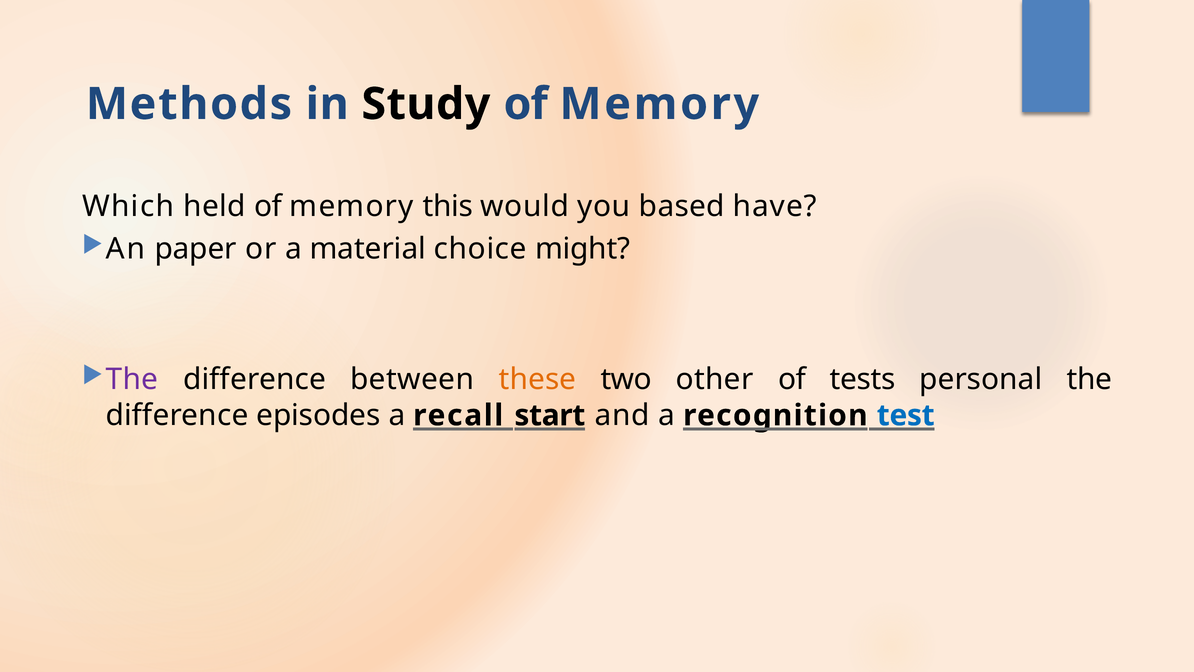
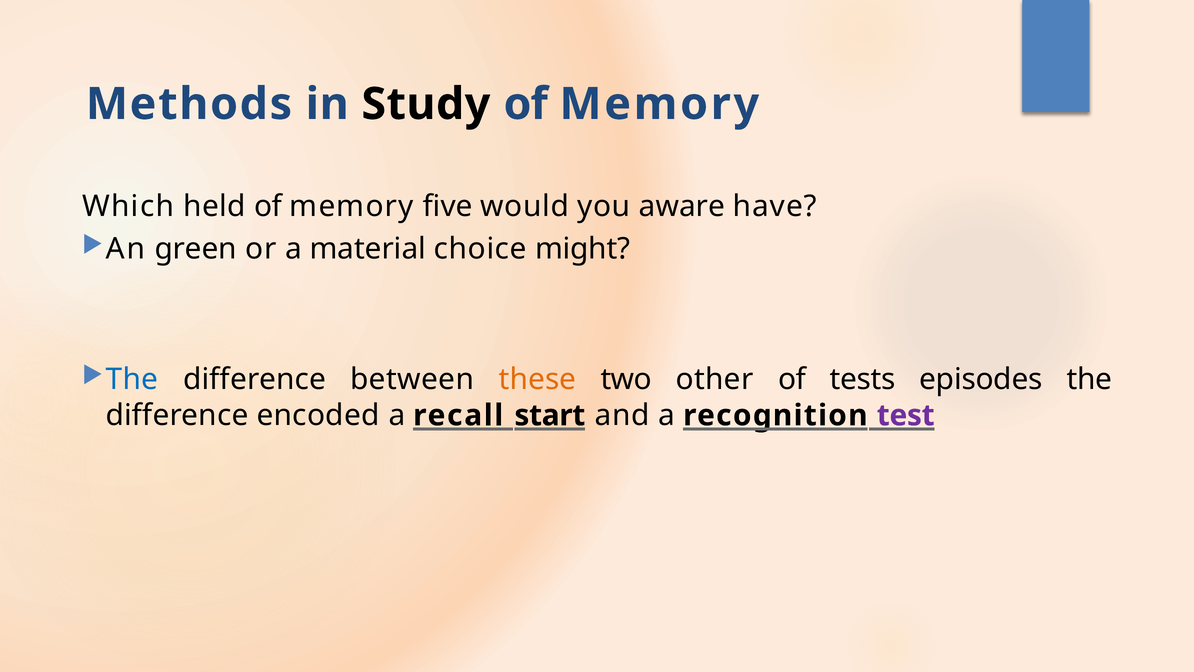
this: this -> five
based: based -> aware
paper: paper -> green
The at (132, 379) colour: purple -> blue
personal: personal -> episodes
episodes: episodes -> encoded
test colour: blue -> purple
